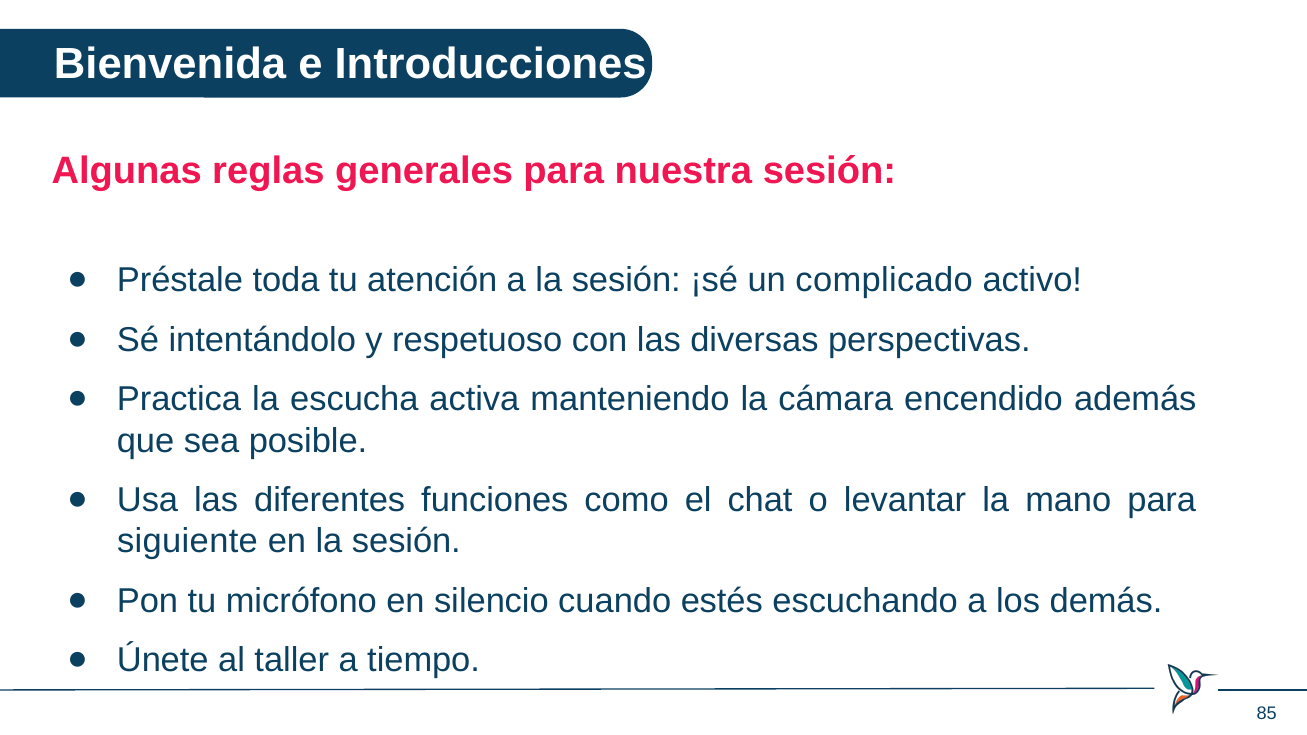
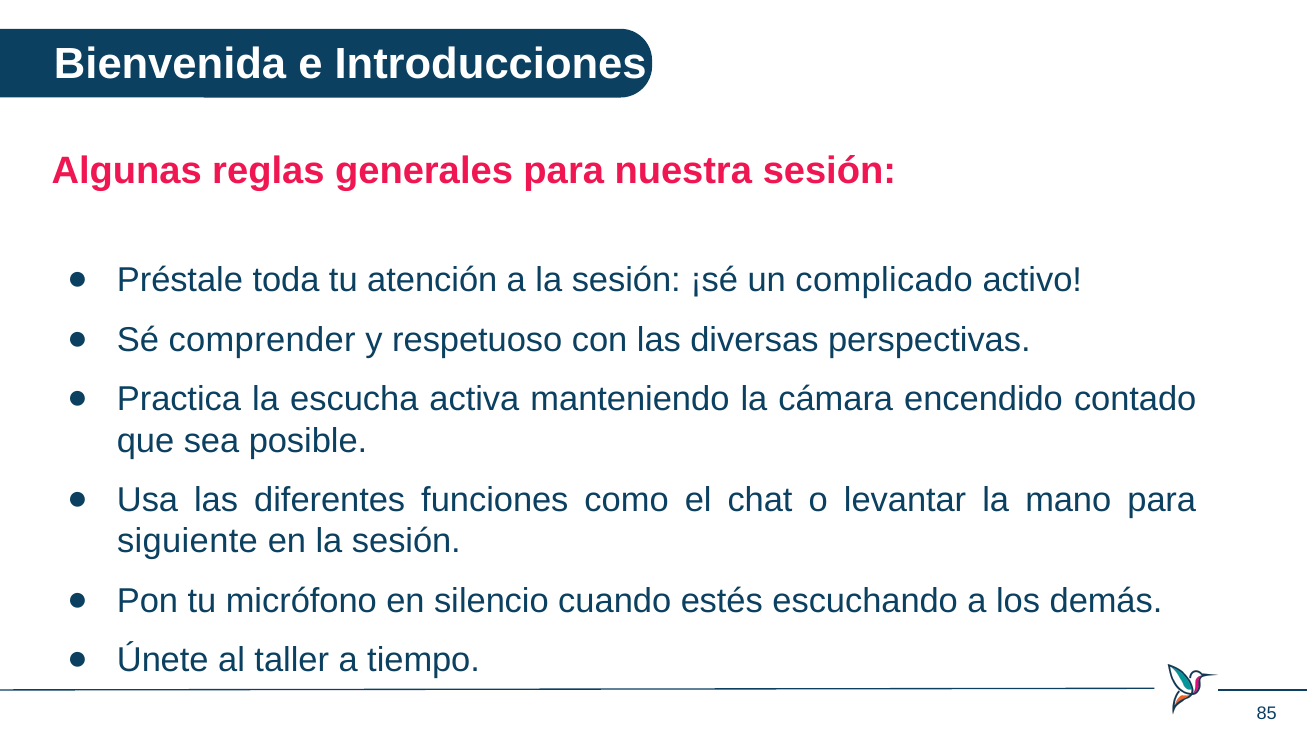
intentándolo: intentándolo -> comprender
además: además -> contado
